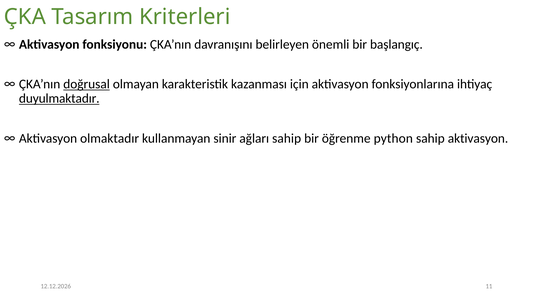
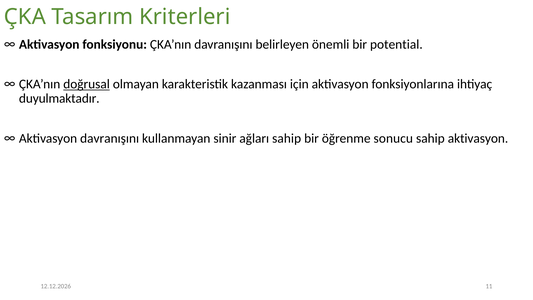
başlangıç: başlangıç -> potential
duyulmaktadır underline: present -> none
Aktivasyon olmaktadır: olmaktadır -> davranışını
python: python -> sonucu
